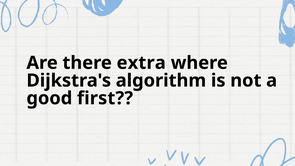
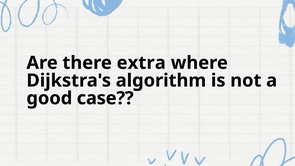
first: first -> case
